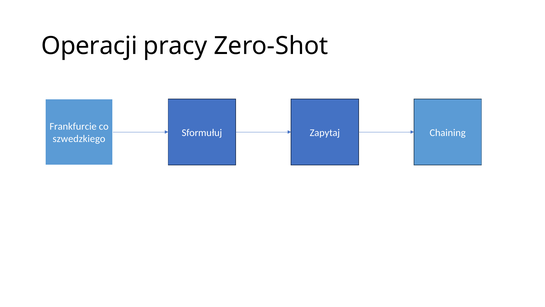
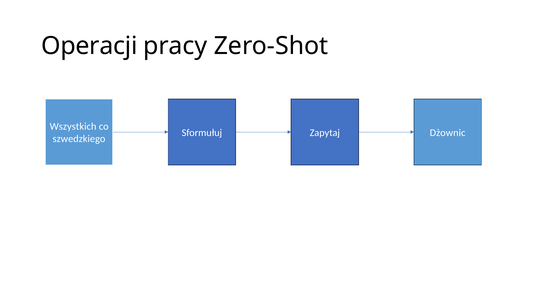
Frankfurcie: Frankfurcie -> Wszystkich
Chaining: Chaining -> Dżownic
